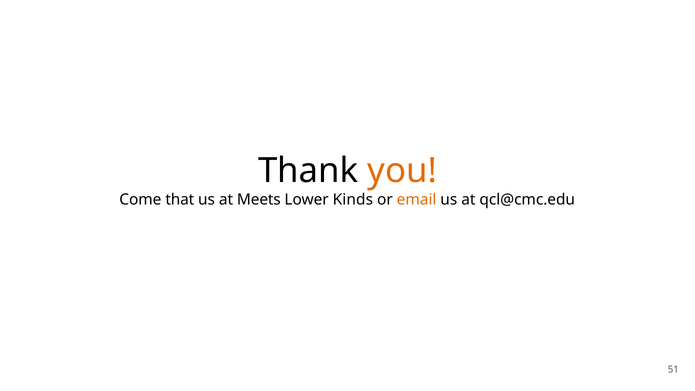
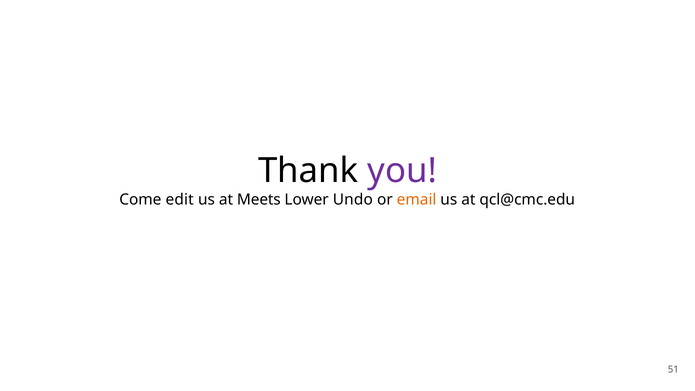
you colour: orange -> purple
that: that -> edit
Kinds: Kinds -> Undo
